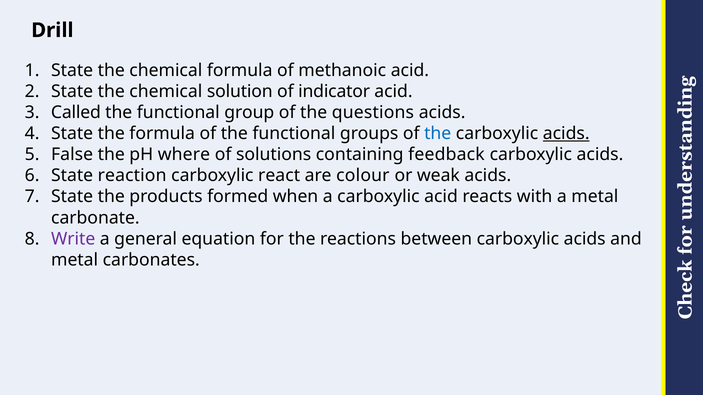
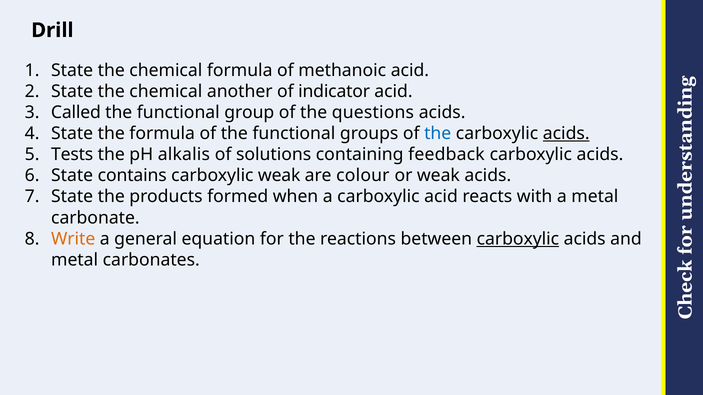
solution: solution -> another
False: False -> Tests
where: where -> alkalis
reaction: reaction -> contains
carboxylic react: react -> weak
Write colour: purple -> orange
carboxylic at (518, 239) underline: none -> present
